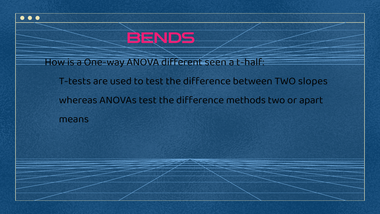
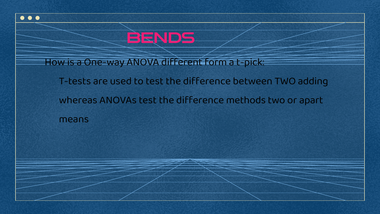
seen: seen -> form
t-half: t-half -> t-pick
slopes: slopes -> adding
